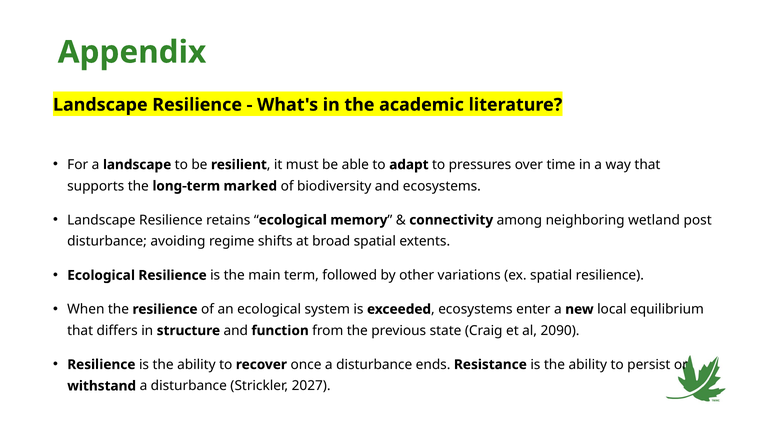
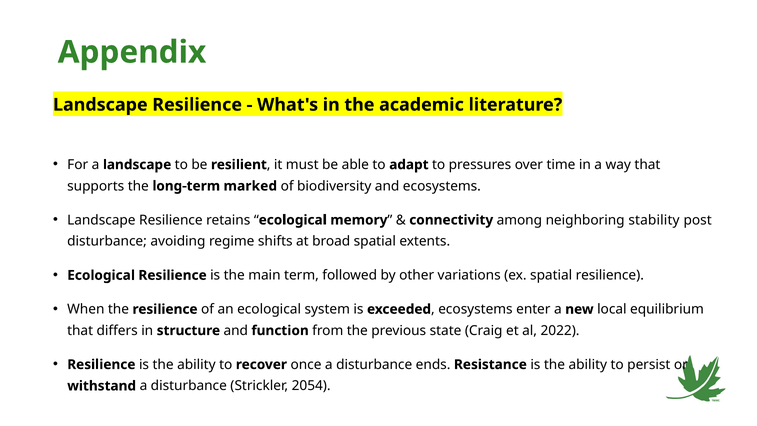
wetland: wetland -> stability
2090: 2090 -> 2022
2027: 2027 -> 2054
